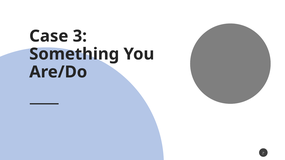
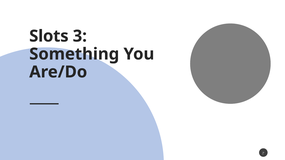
Case: Case -> Slots
